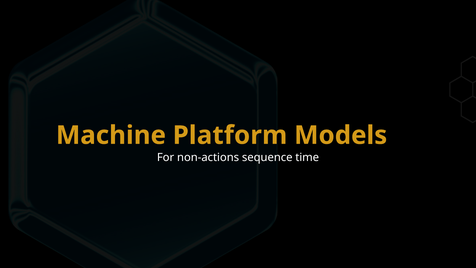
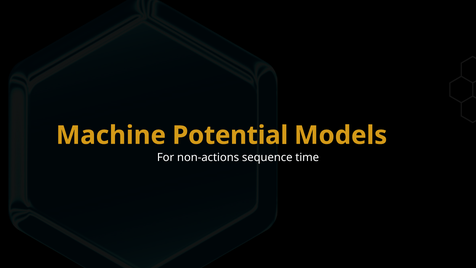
Platform: Platform -> Potential
